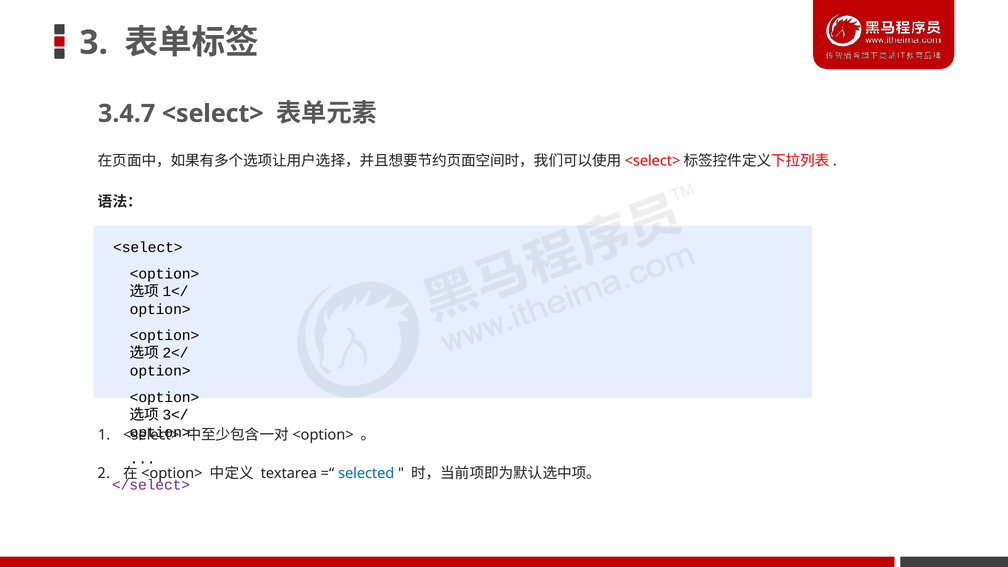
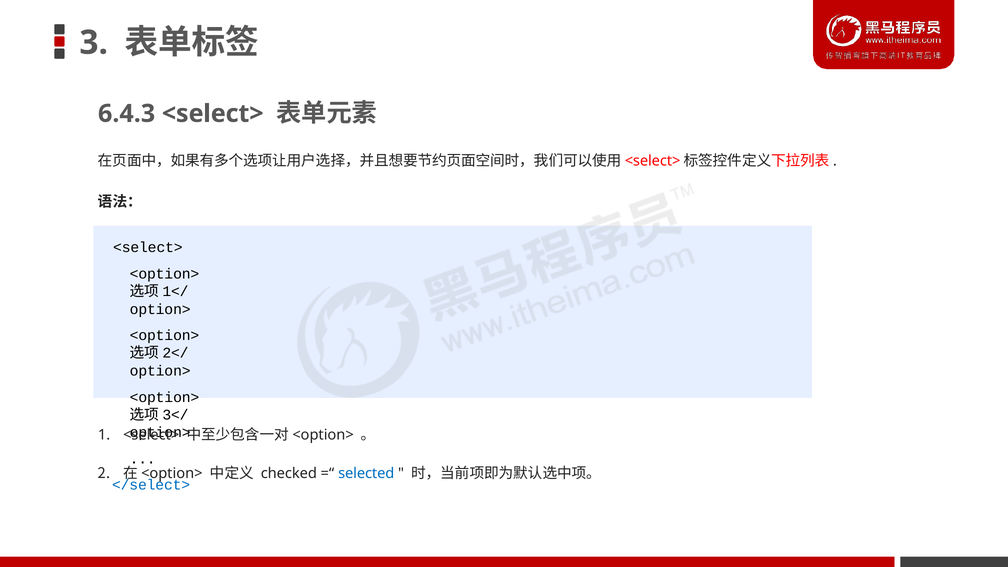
3.4.7: 3.4.7 -> 6.4.3
textarea: textarea -> checked
</select> colour: purple -> blue
